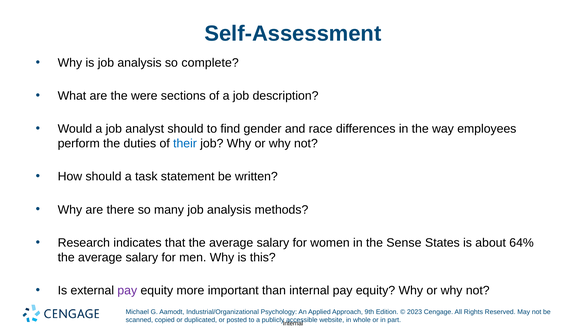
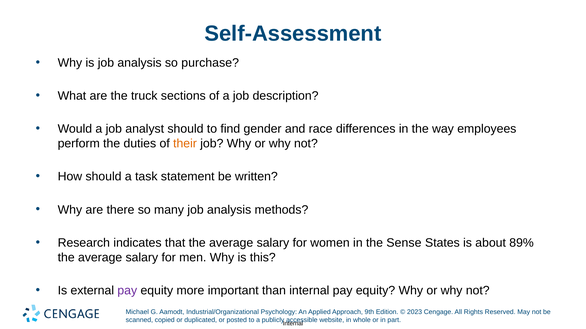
complete: complete -> purchase
were: were -> truck
their colour: blue -> orange
64%: 64% -> 89%
